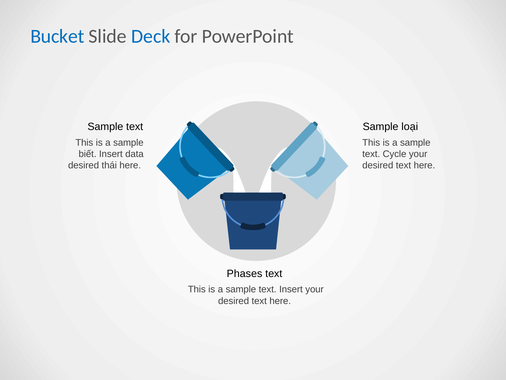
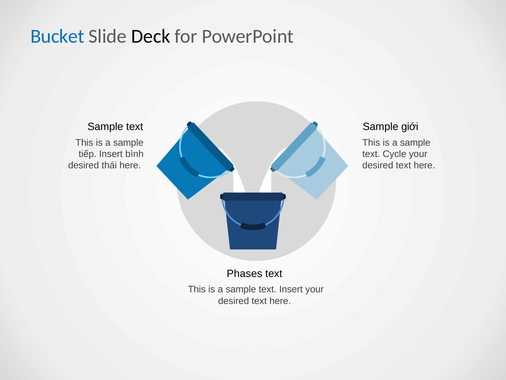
Deck colour: blue -> black
loại: loại -> giới
biết: biết -> tiếp
data: data -> bình
